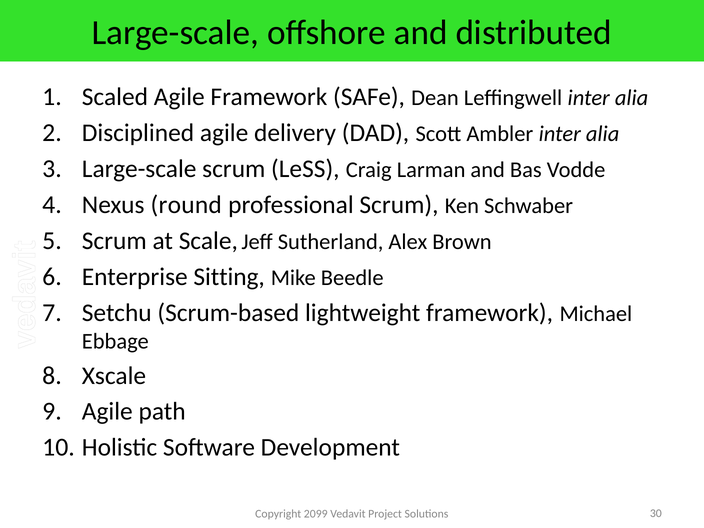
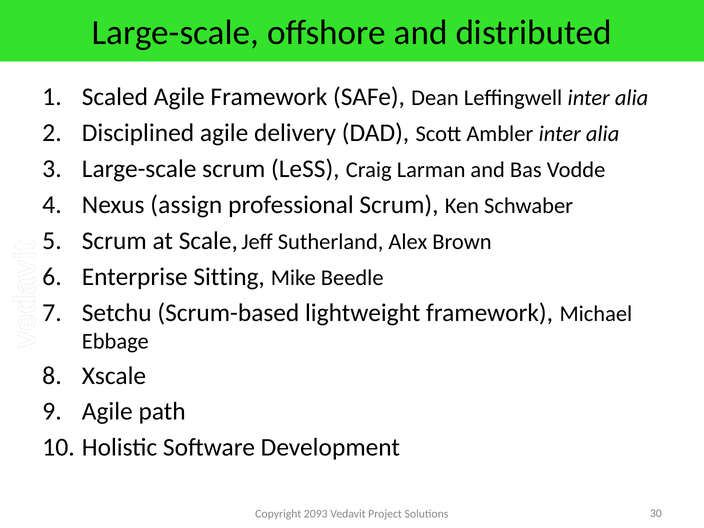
round: round -> assign
2099: 2099 -> 2093
